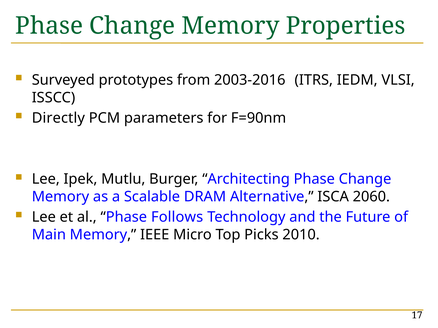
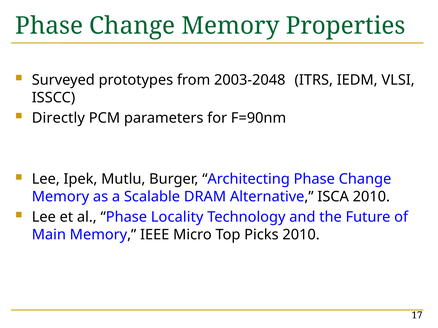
2003-2016: 2003-2016 -> 2003-2048
ISCA 2060: 2060 -> 2010
Follows: Follows -> Locality
